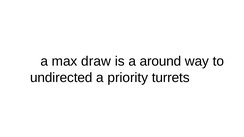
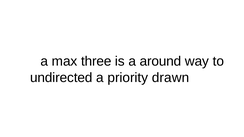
draw: draw -> three
turrets: turrets -> drawn
